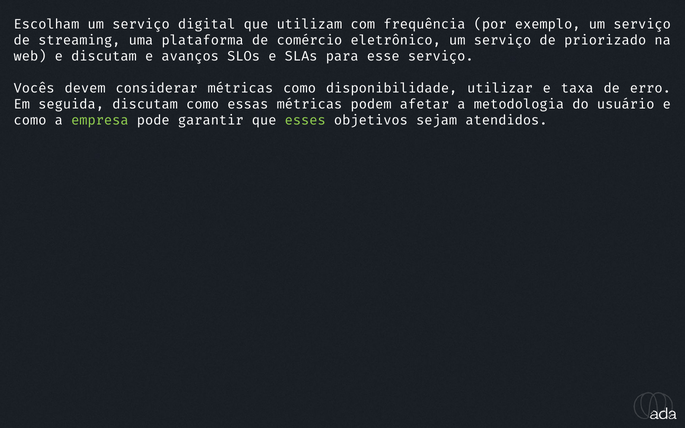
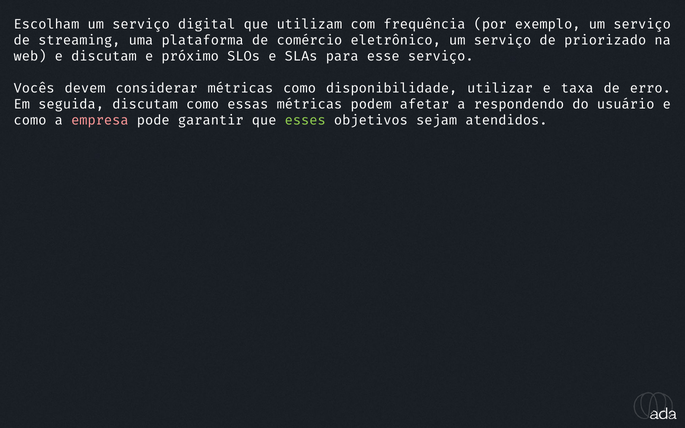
avanços: avanços -> próximo
metodologia: metodologia -> respondendo
empresa colour: light green -> pink
